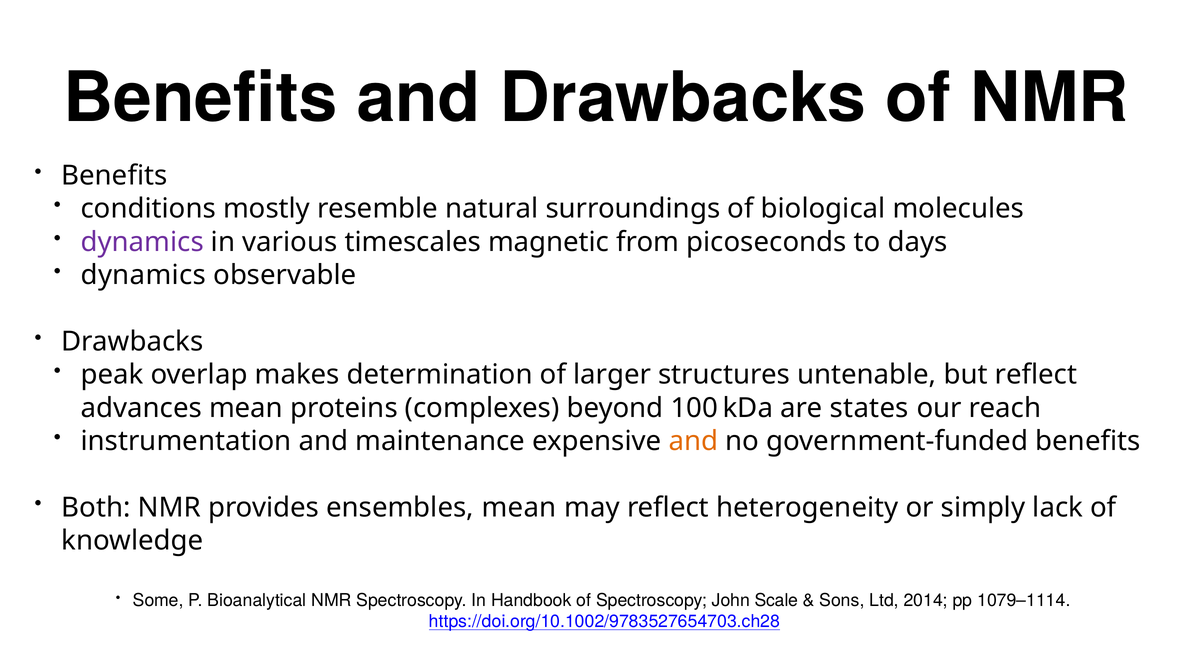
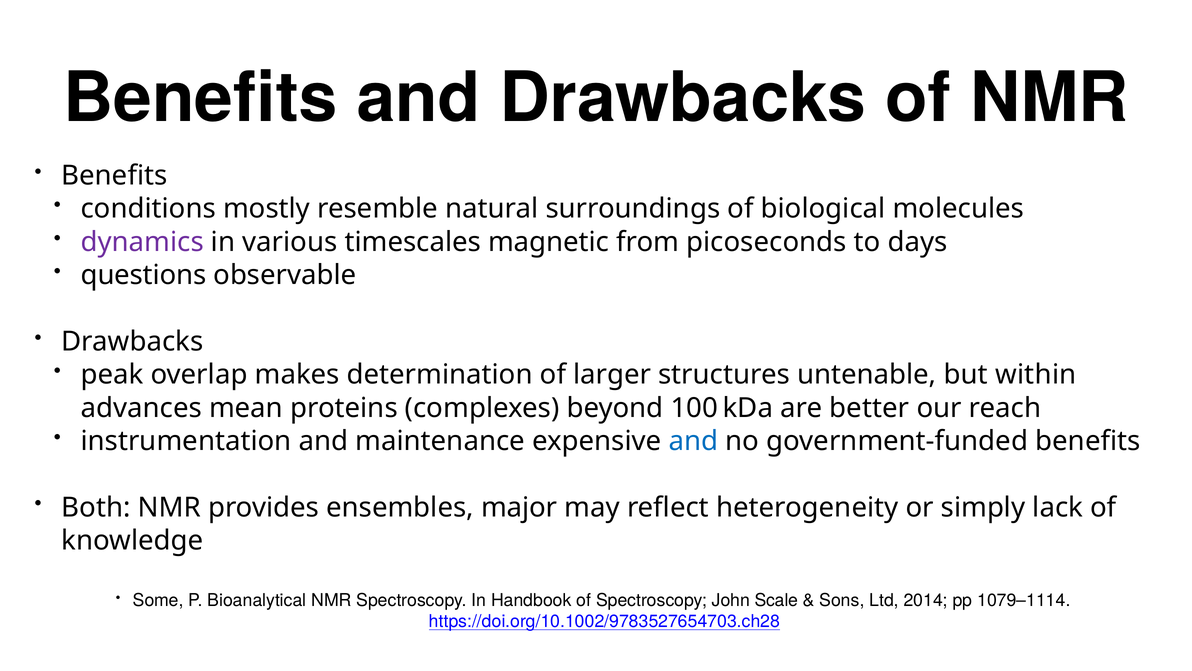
dynamics at (143, 275): dynamics -> questions
but reflect: reflect -> within
states: states -> better
and at (693, 441) colour: orange -> blue
ensembles mean: mean -> major
